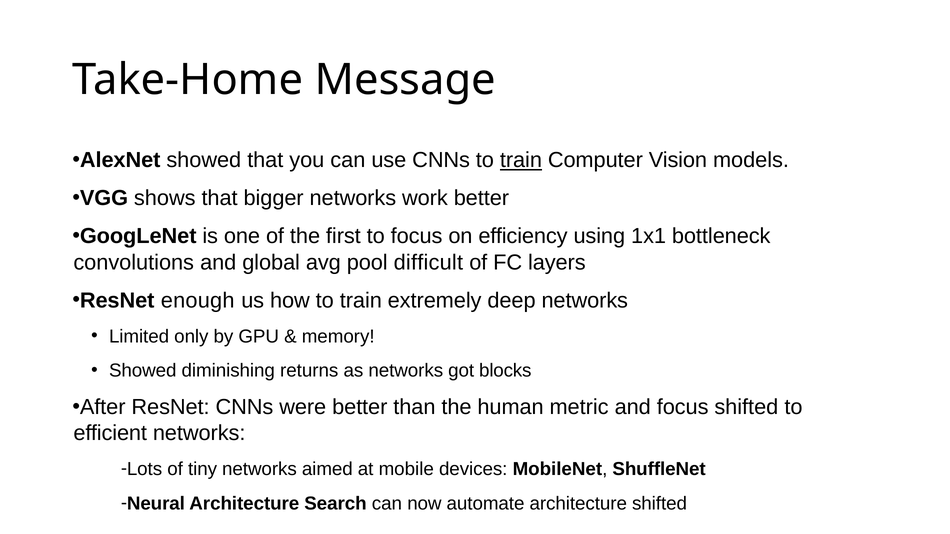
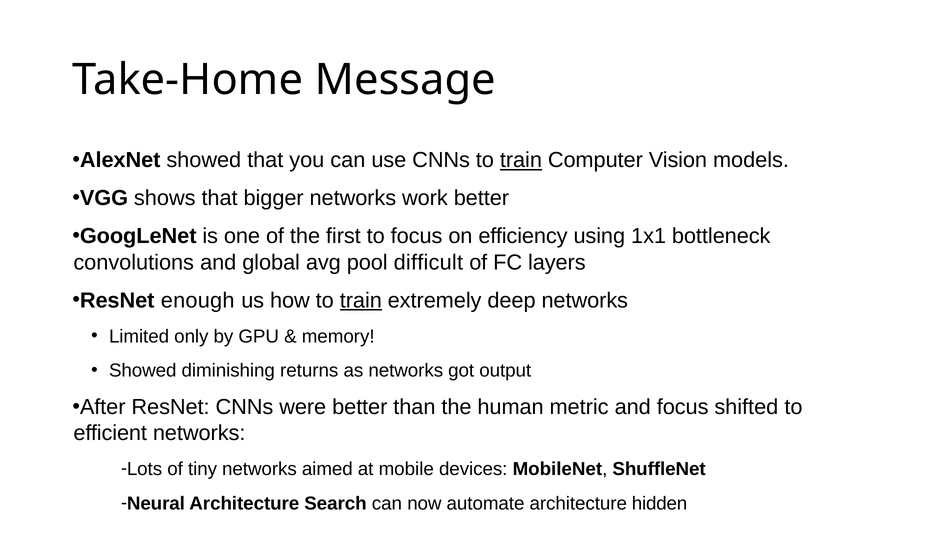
train at (361, 301) underline: none -> present
blocks: blocks -> output
architecture shifted: shifted -> hidden
